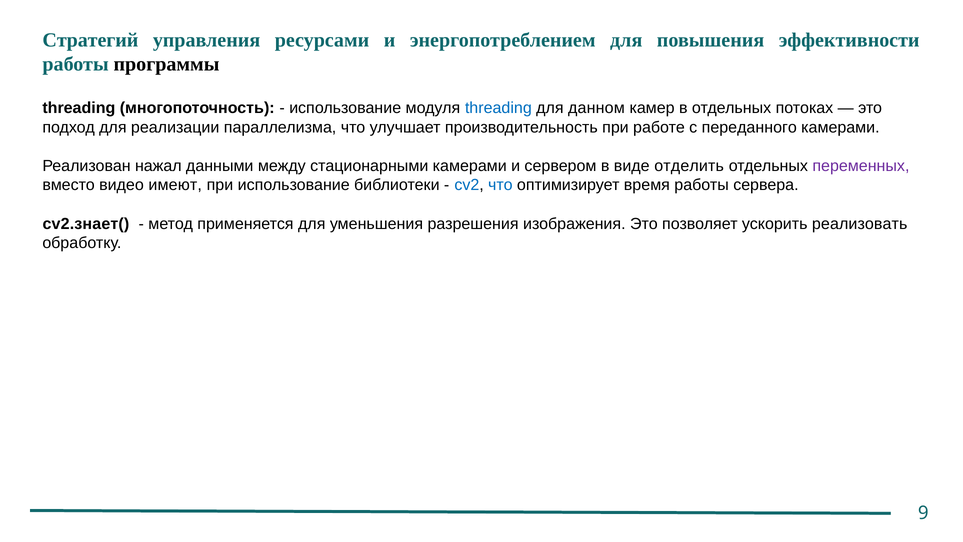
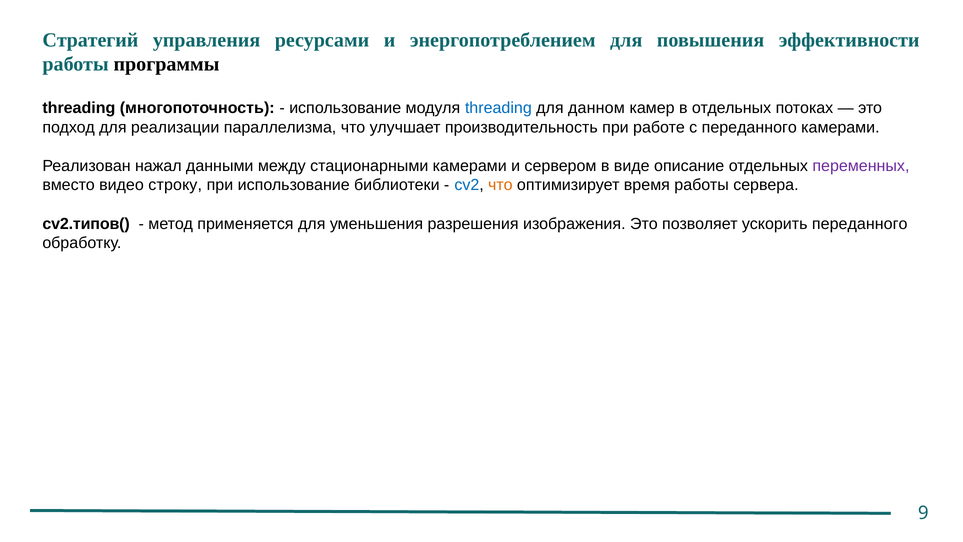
отделить: отделить -> описание
имеют: имеют -> строку
что at (500, 185) colour: blue -> orange
cv2.знает(: cv2.знает( -> cv2.типов(
ускорить реализовать: реализовать -> переданного
